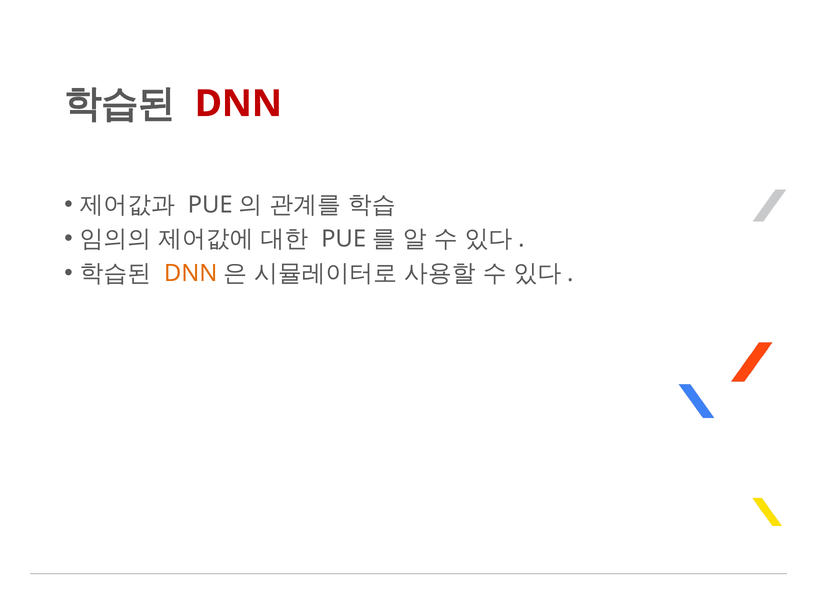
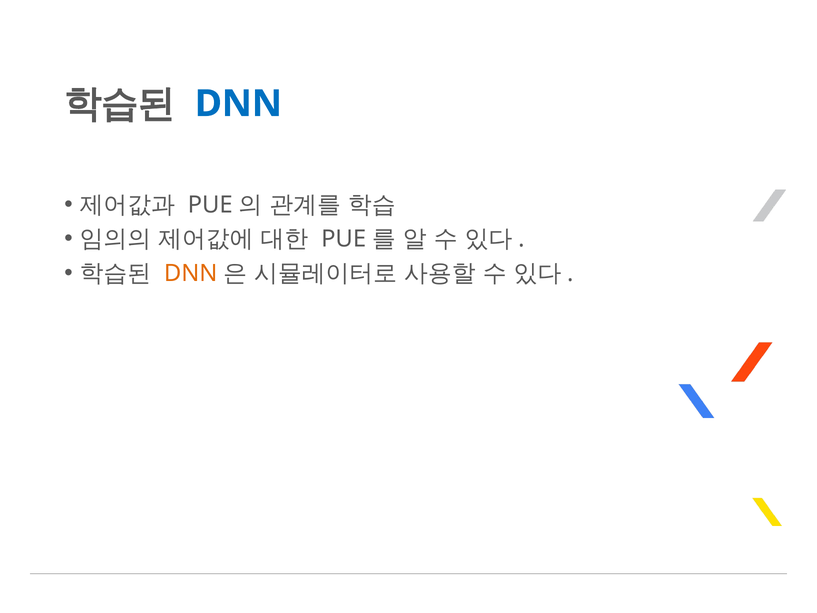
DNN at (238, 104) colour: red -> blue
